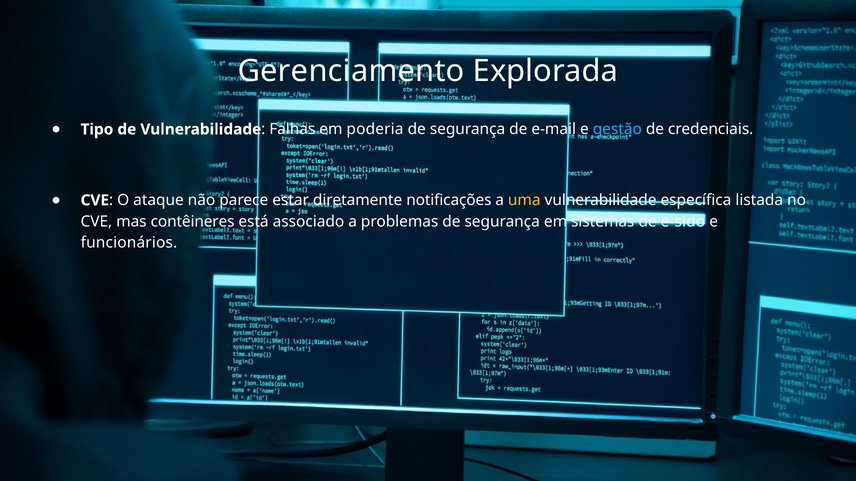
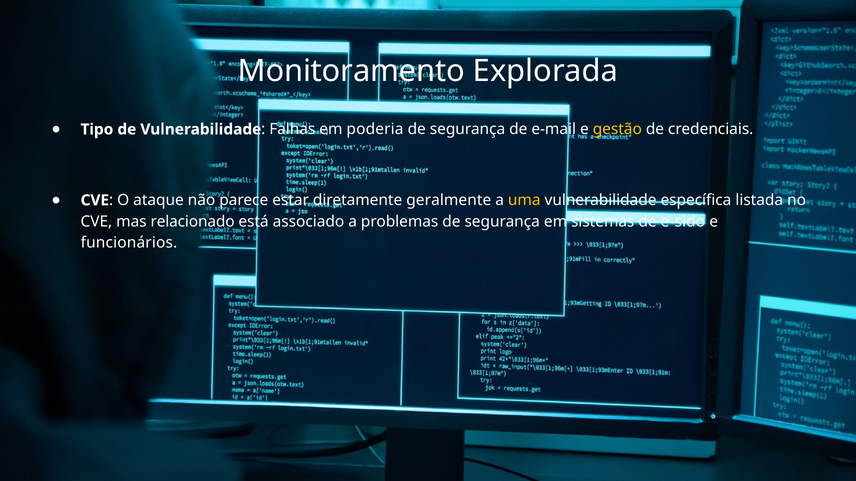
Gerenciamento: Gerenciamento -> Monitoramento
gestão colour: light blue -> yellow
notificações: notificações -> geralmente
contêineres: contêineres -> relacionado
